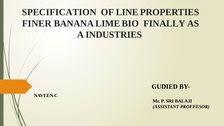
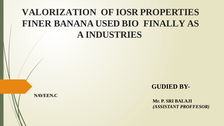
SPECIFICATION: SPECIFICATION -> VALORIZATION
LINE: LINE -> IOSR
LIME: LIME -> USED
